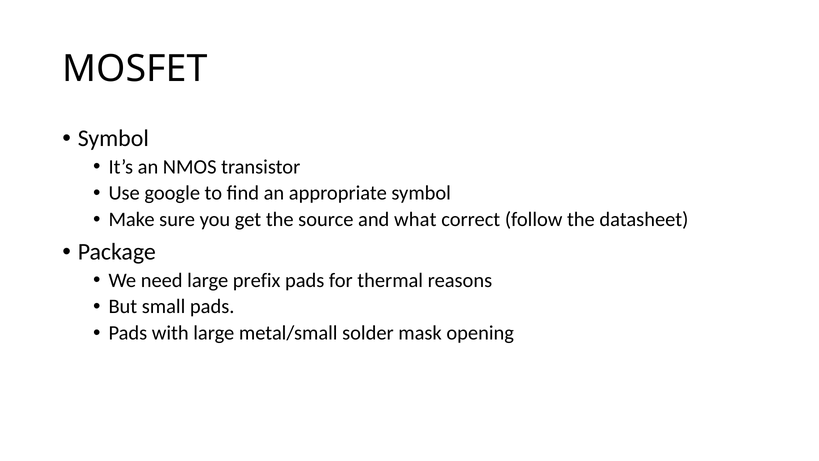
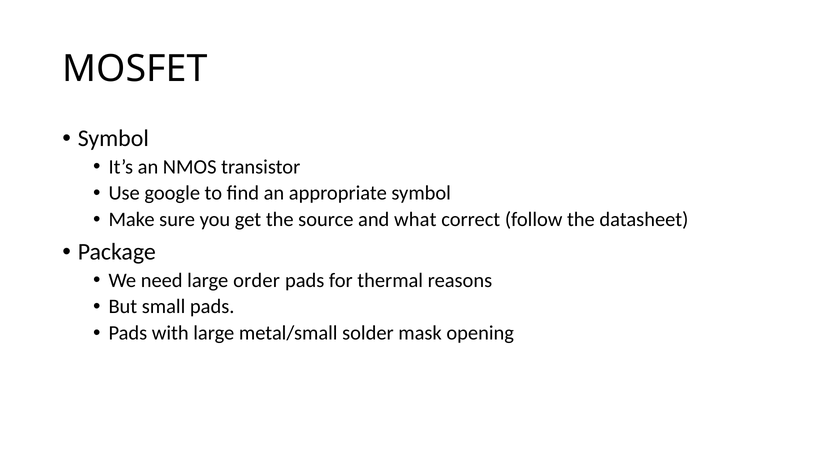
prefix: prefix -> order
